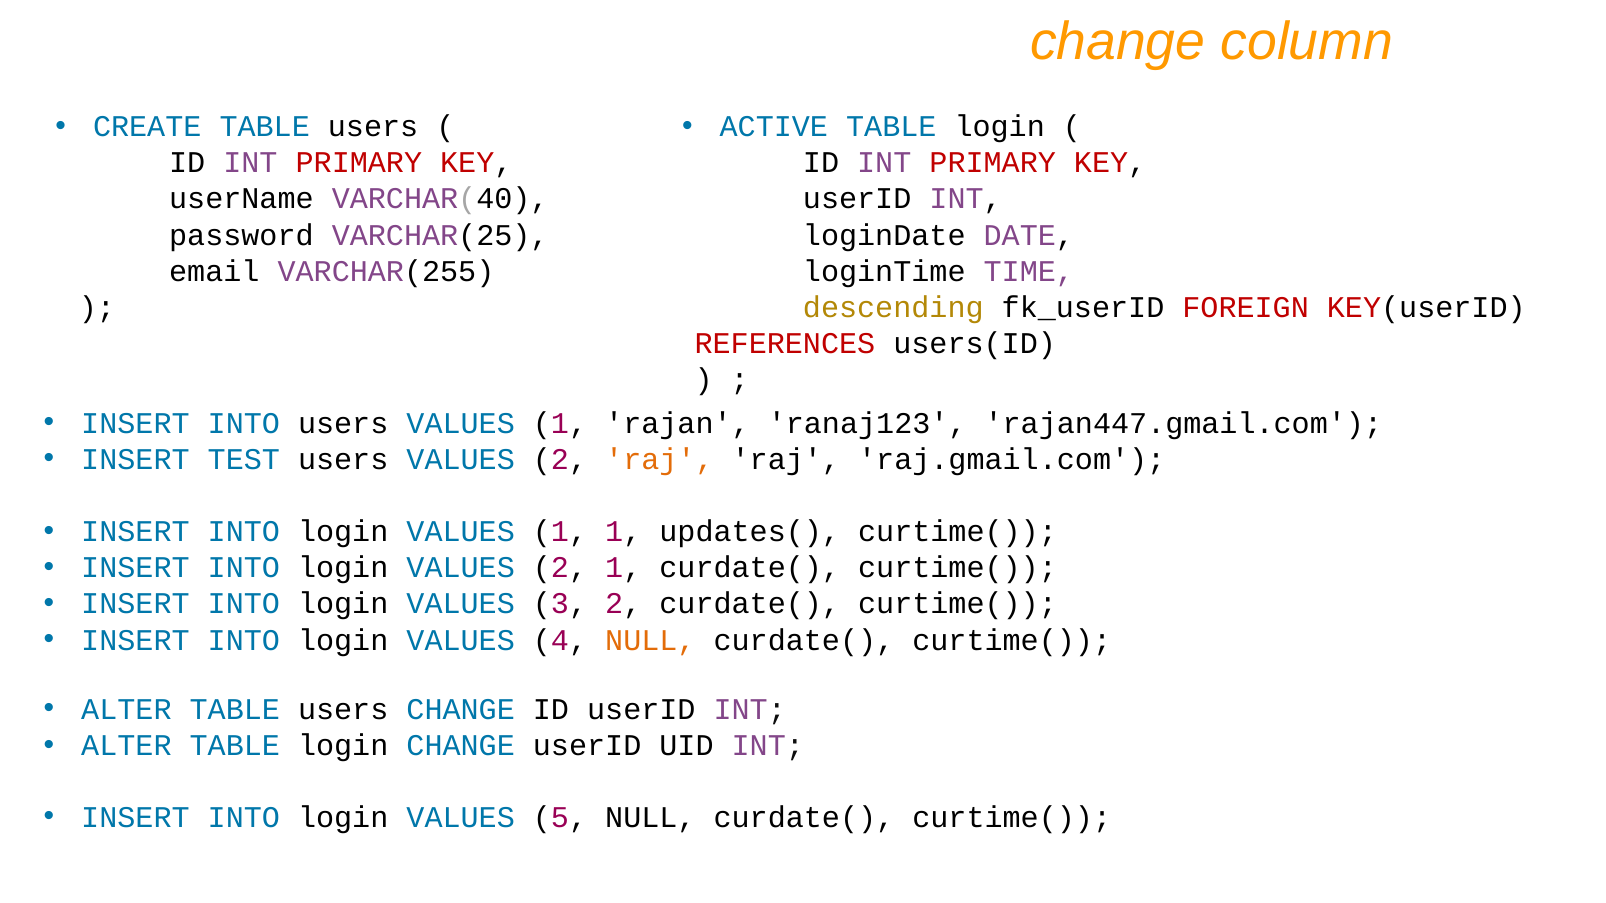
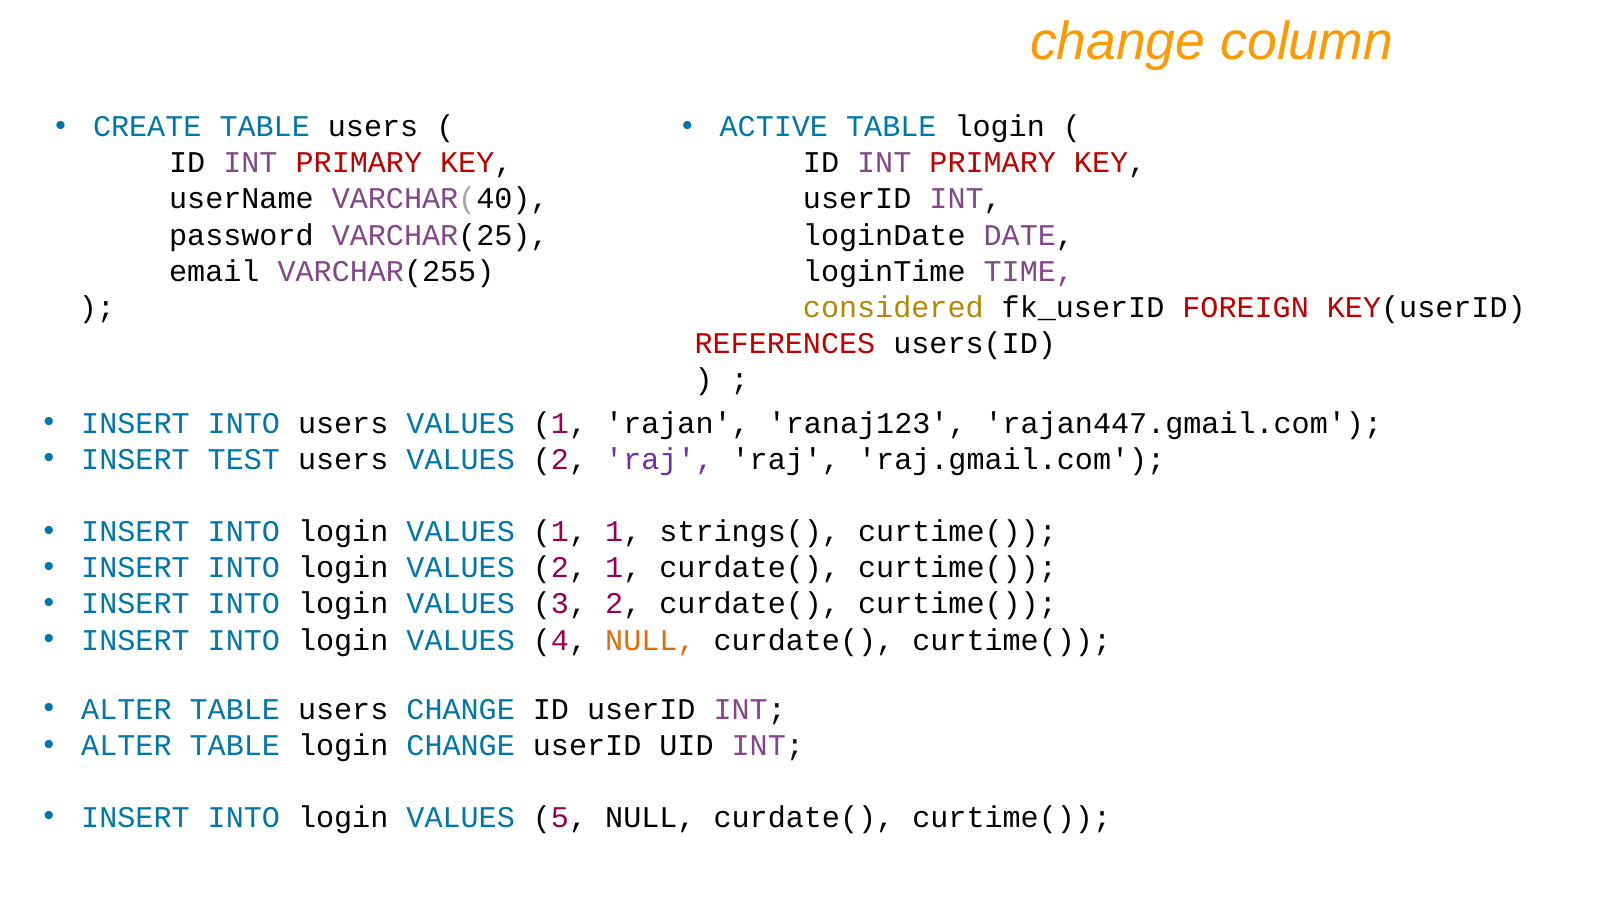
descending: descending -> considered
raj at (659, 460) colour: orange -> purple
updates(: updates( -> strings(
